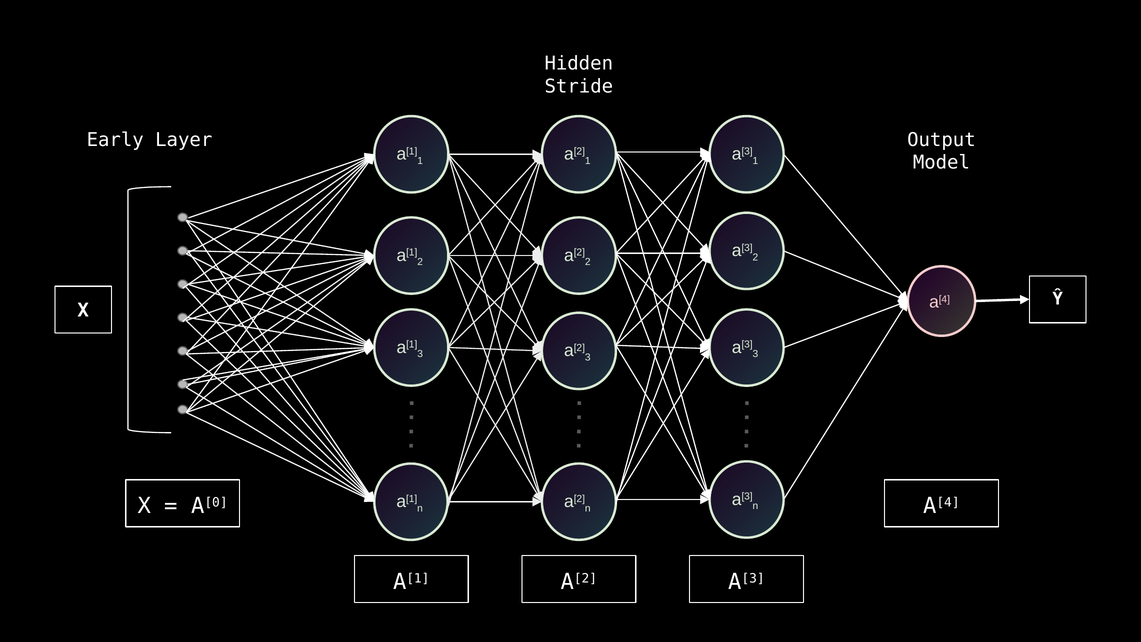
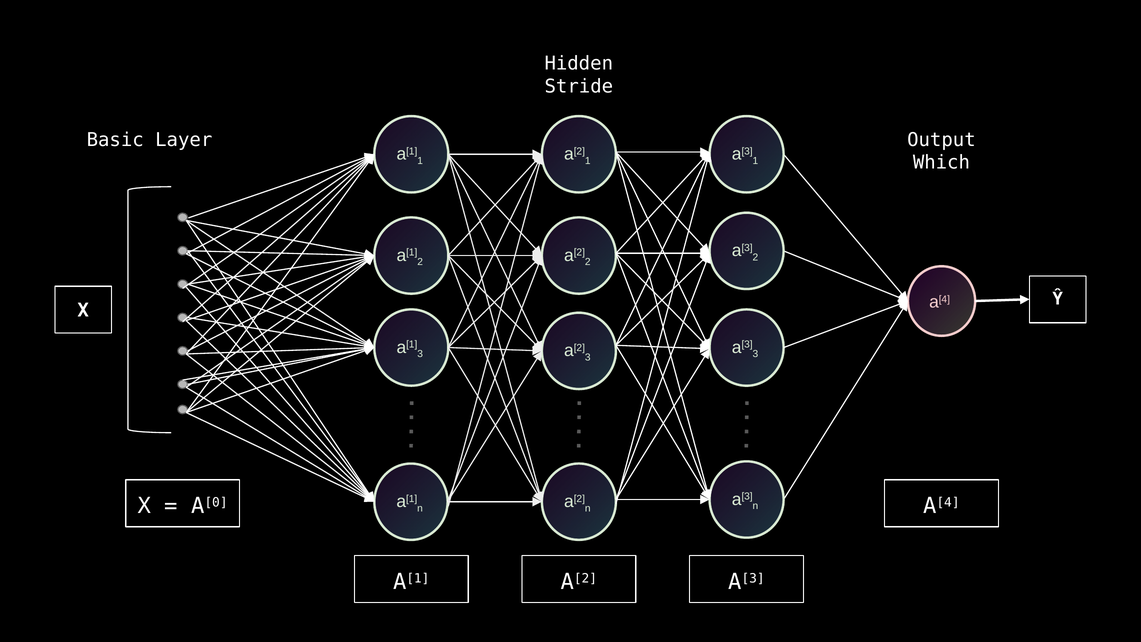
Early: Early -> Basic
Model: Model -> Which
